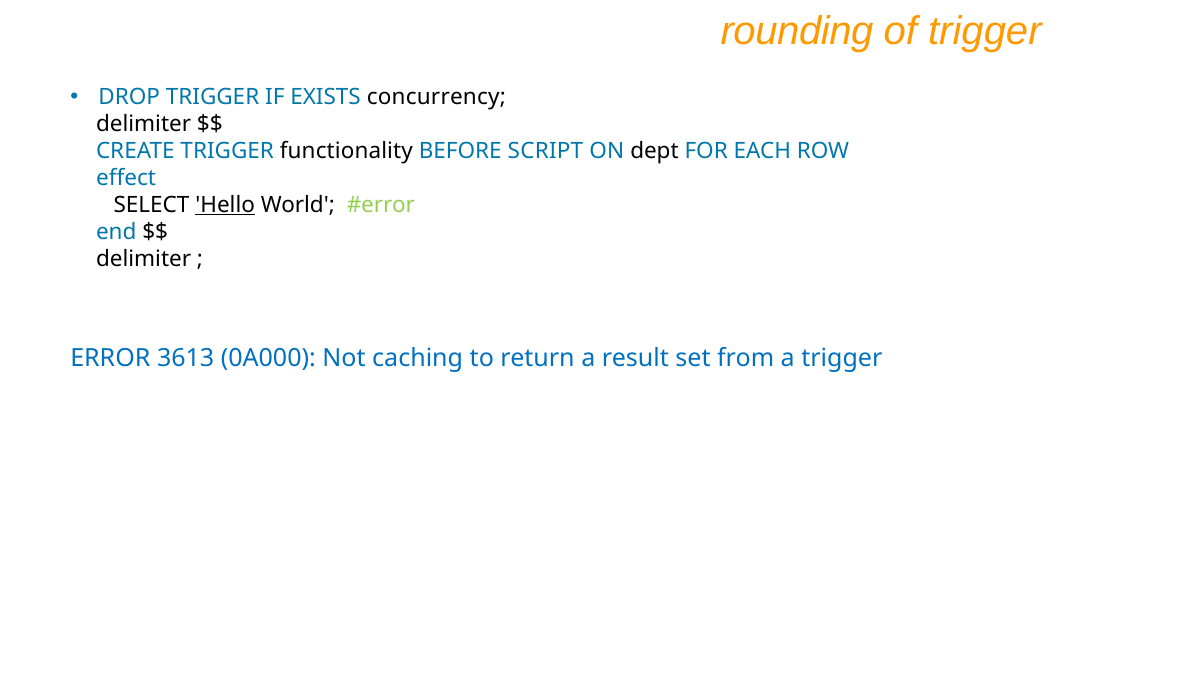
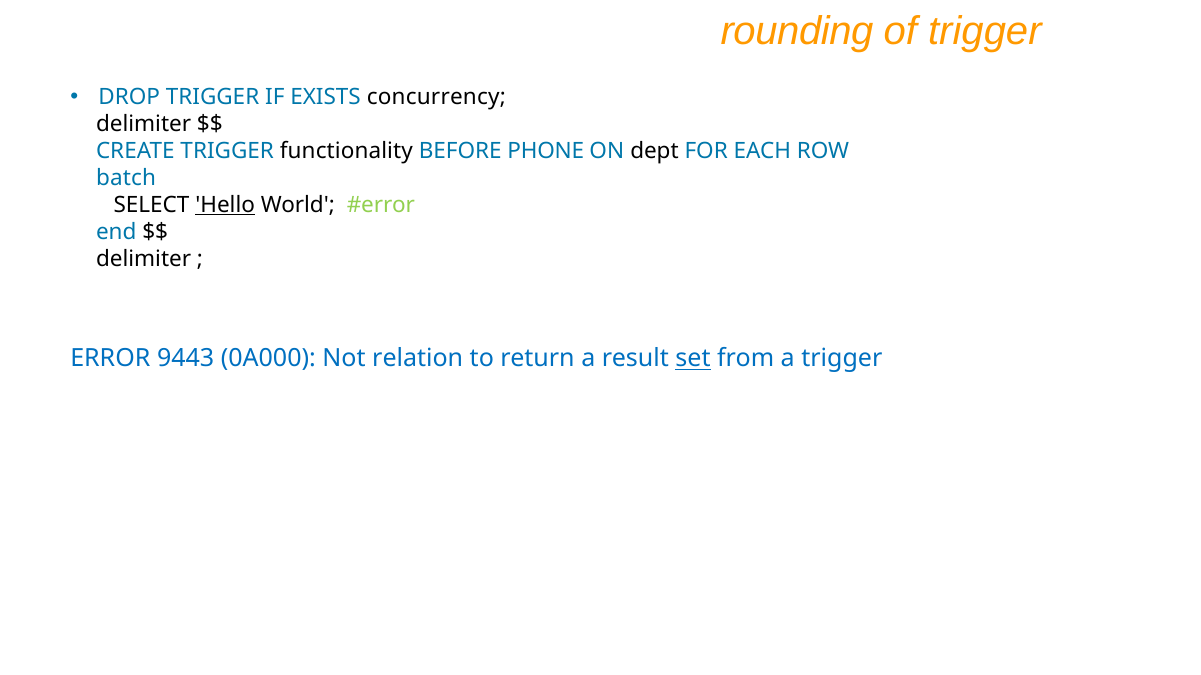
SCRIPT: SCRIPT -> PHONE
effect: effect -> batch
3613: 3613 -> 9443
caching: caching -> relation
set underline: none -> present
